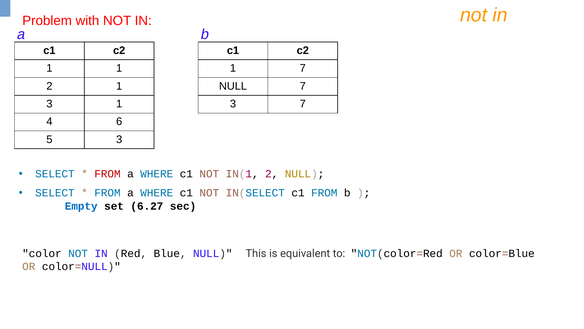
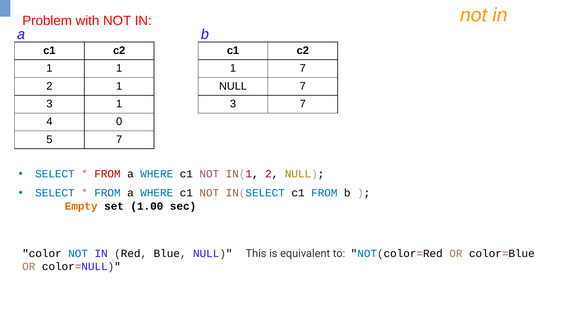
6: 6 -> 0
5 3: 3 -> 7
Empty colour: blue -> orange
6.27: 6.27 -> 1.00
